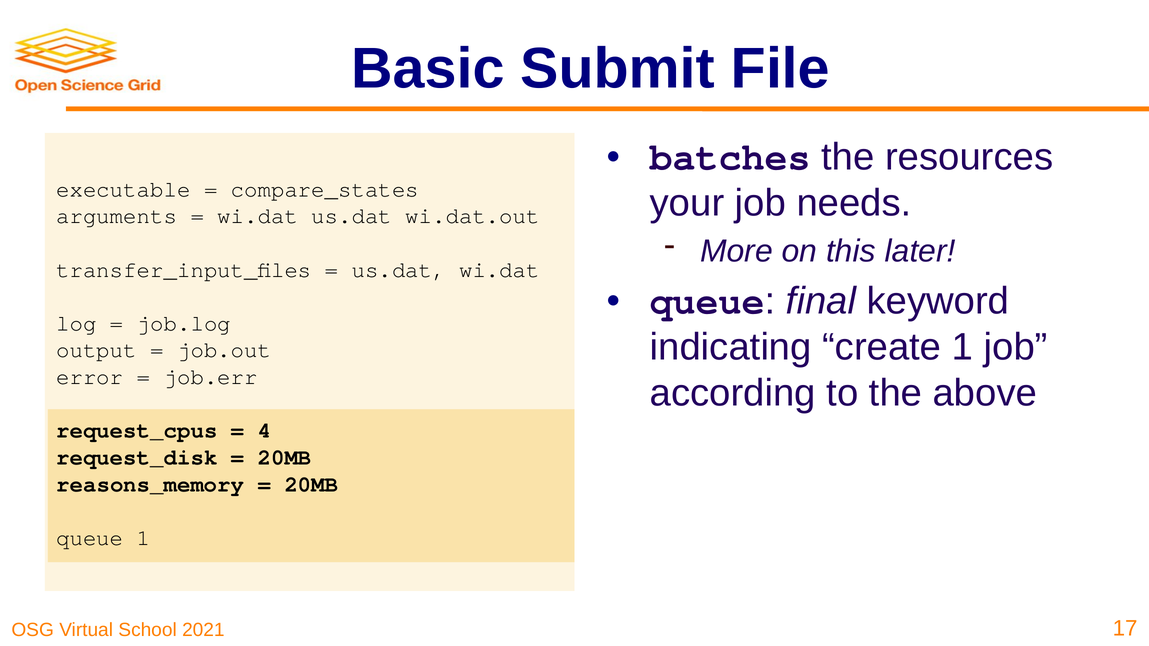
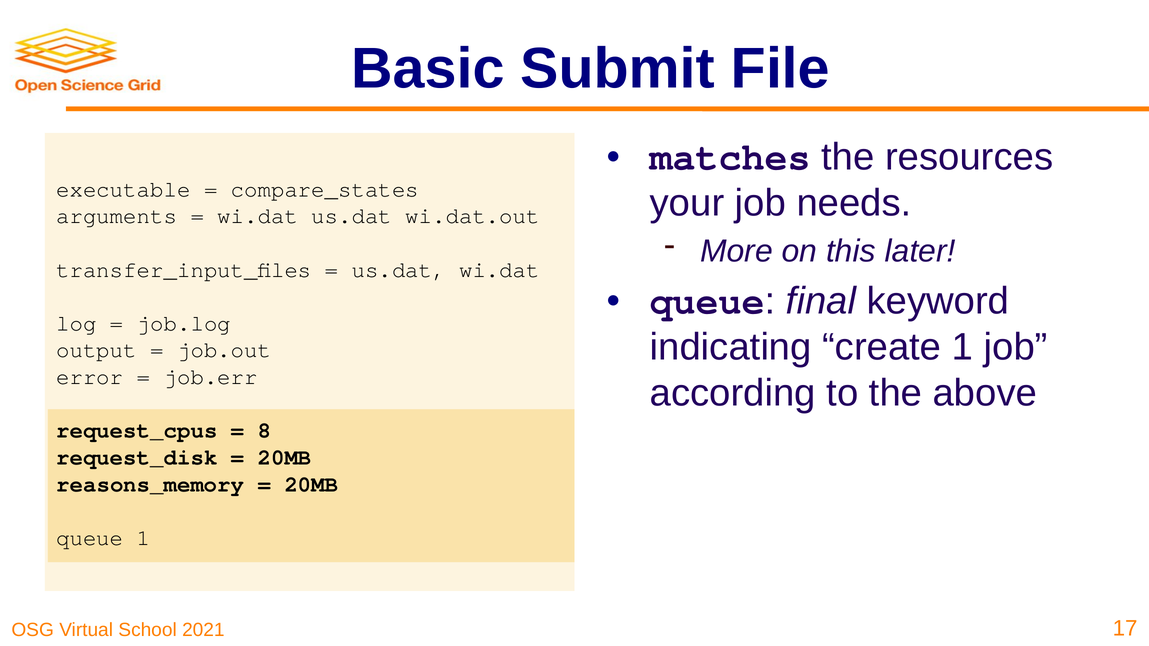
batches: batches -> matches
4: 4 -> 8
